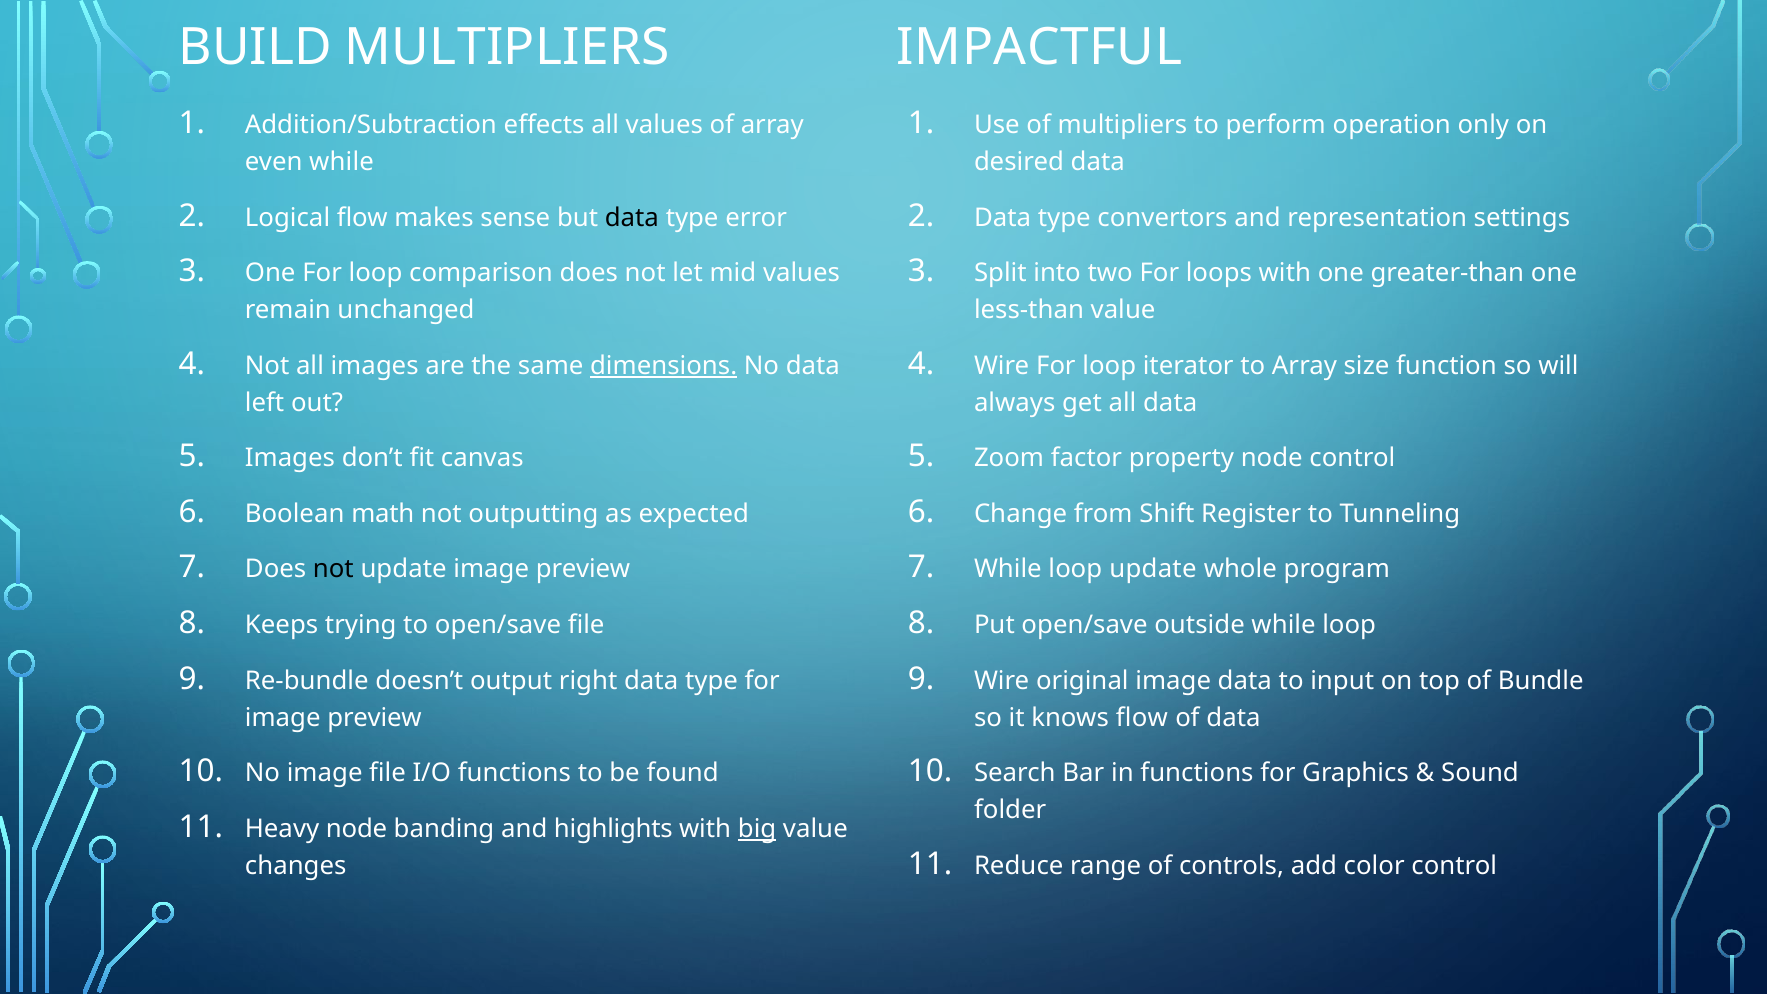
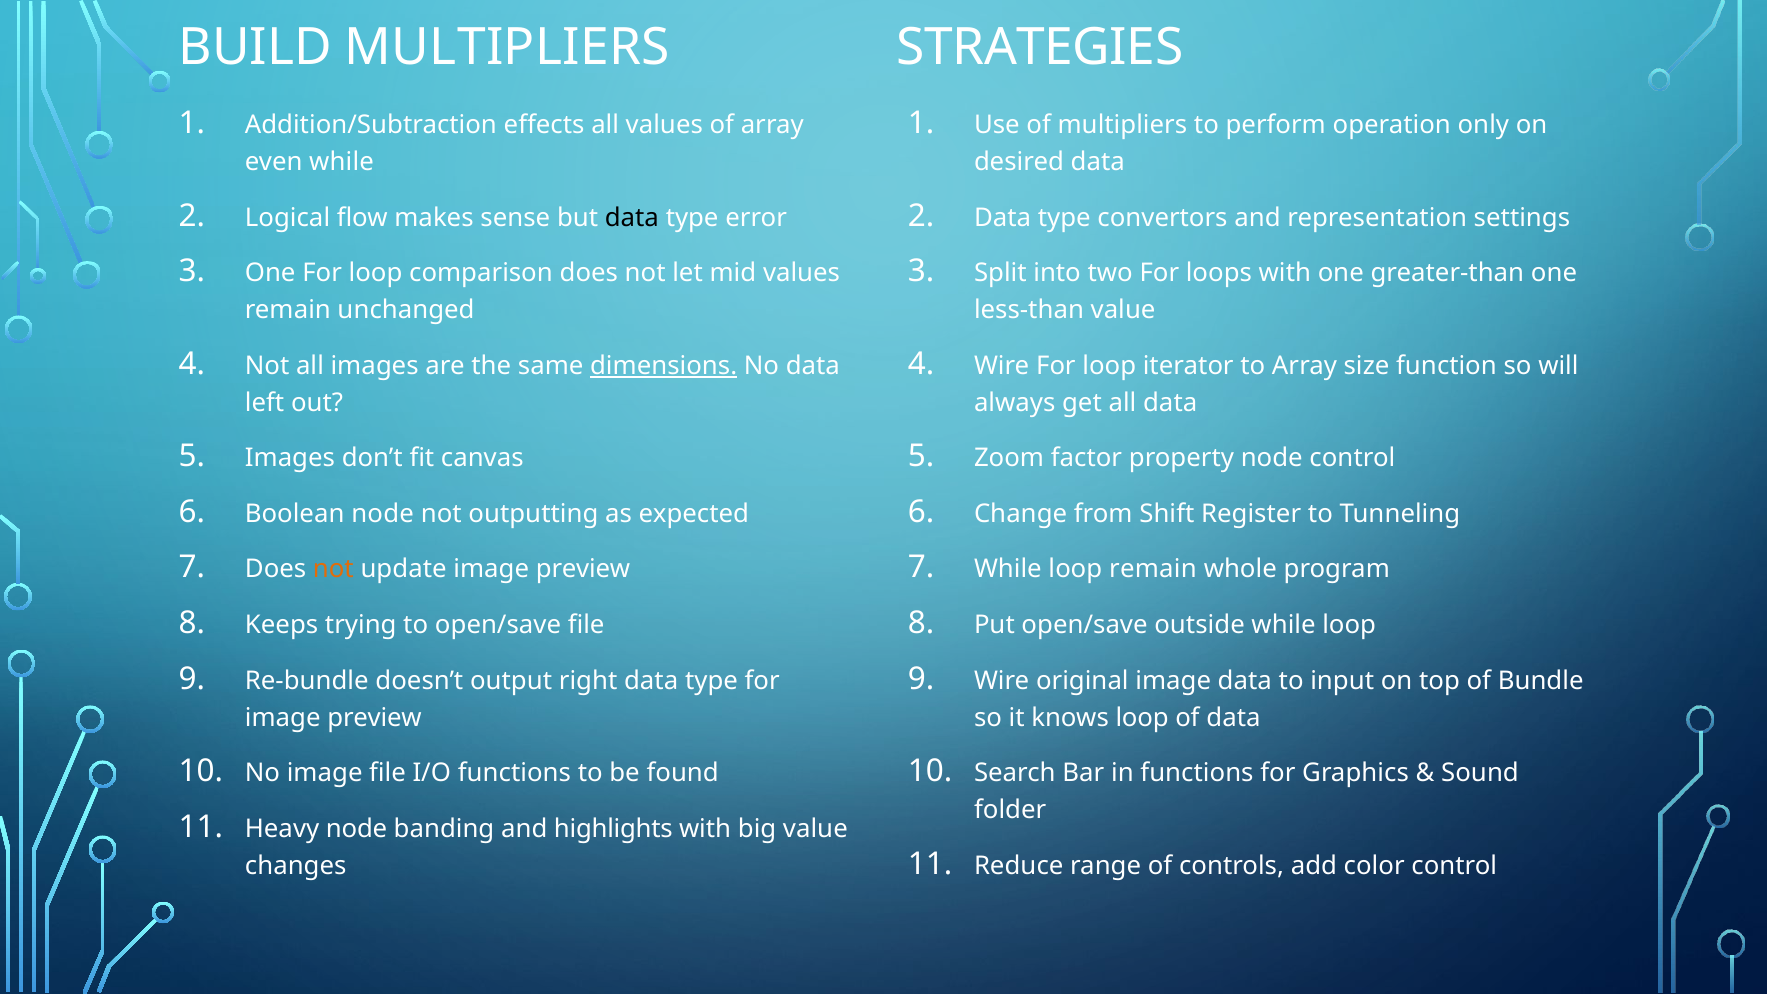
IMPACTFUL: IMPACTFUL -> STRATEGIES
Boolean math: math -> node
not at (333, 569) colour: black -> orange
loop update: update -> remain
knows flow: flow -> loop
big underline: present -> none
